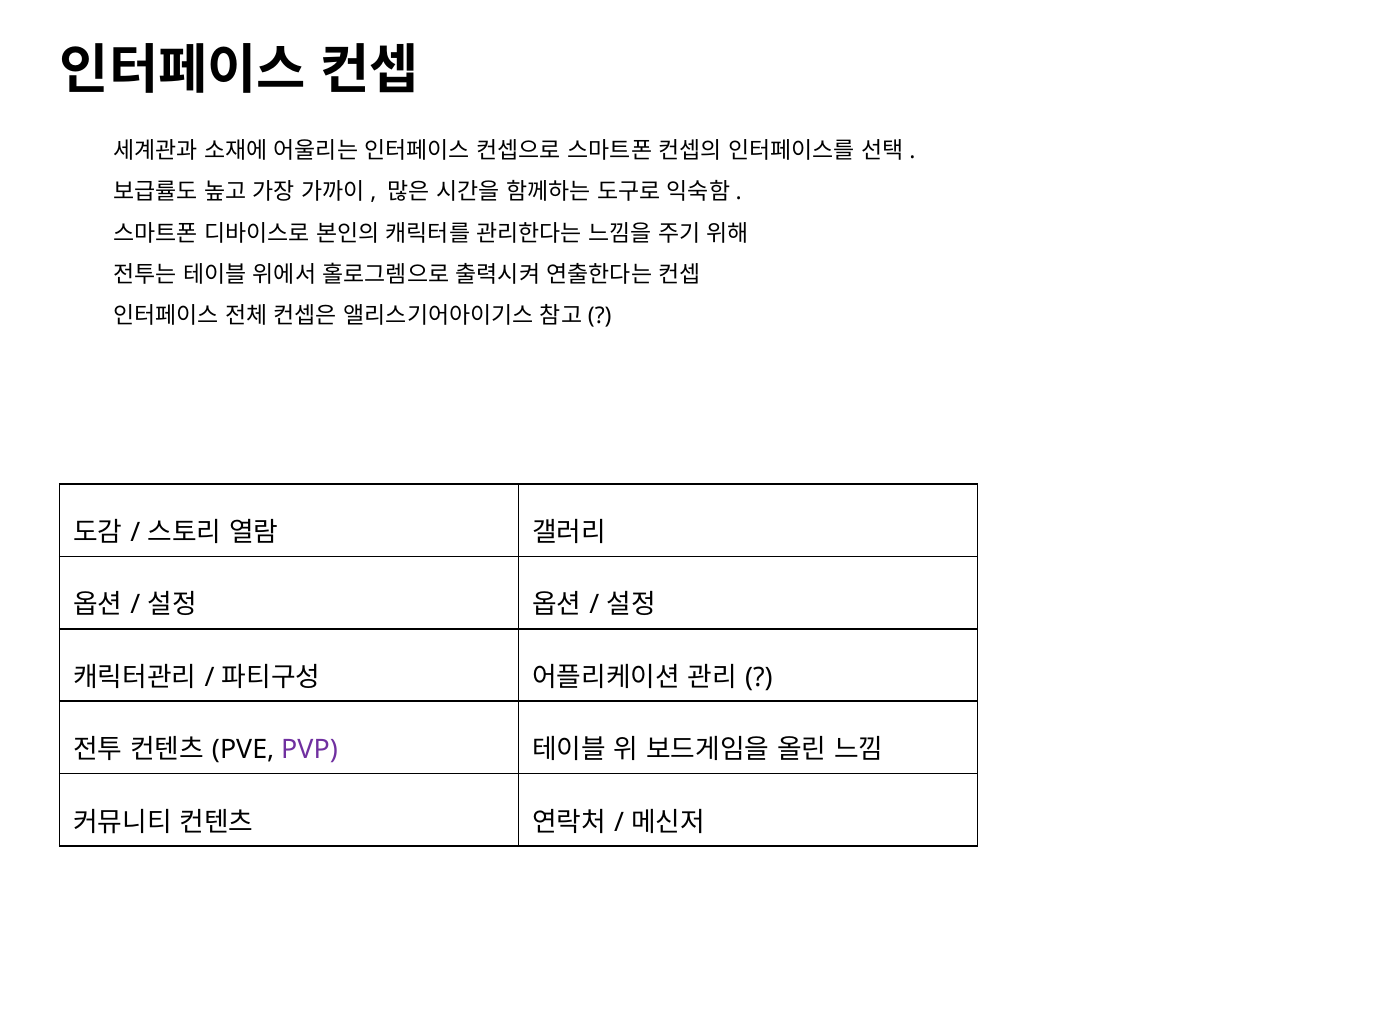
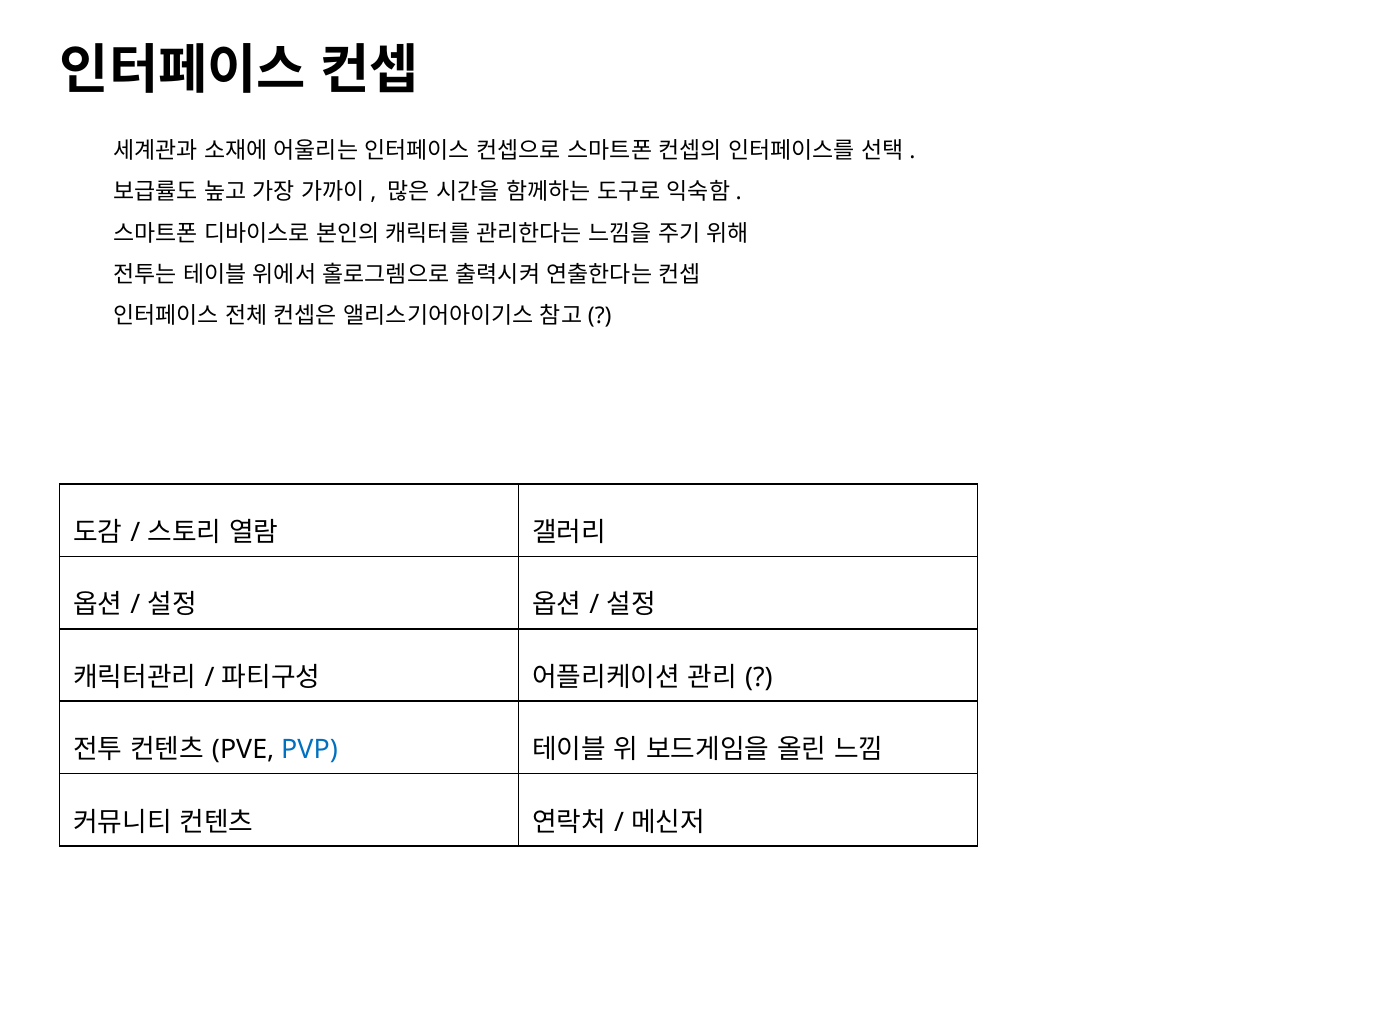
PVP colour: purple -> blue
